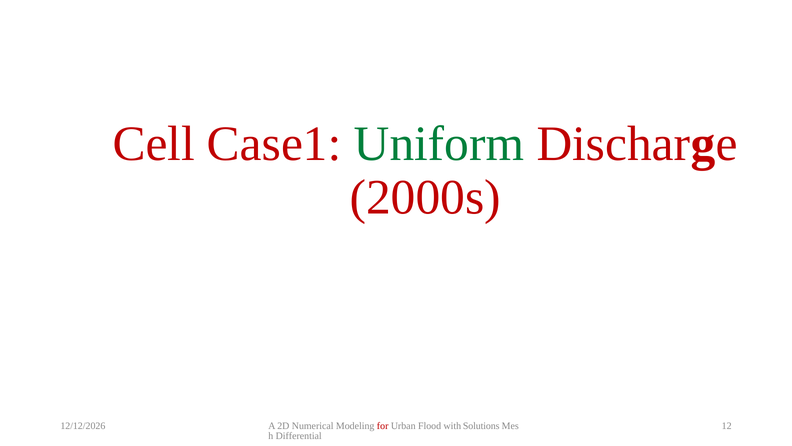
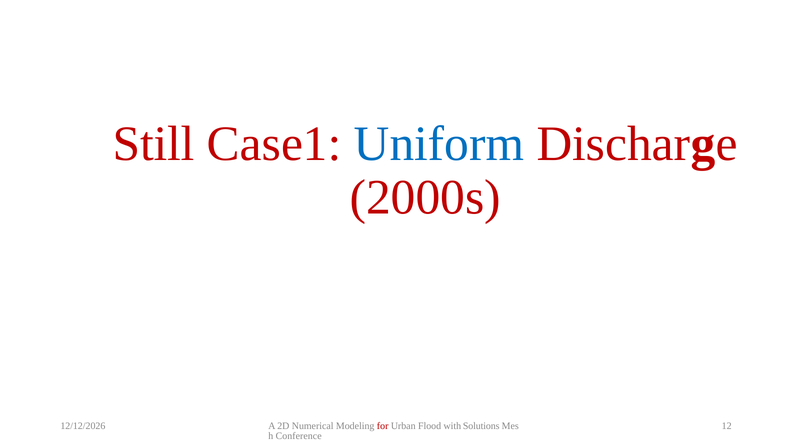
Cell: Cell -> Still
Uniform colour: green -> blue
Differential: Differential -> Conference
